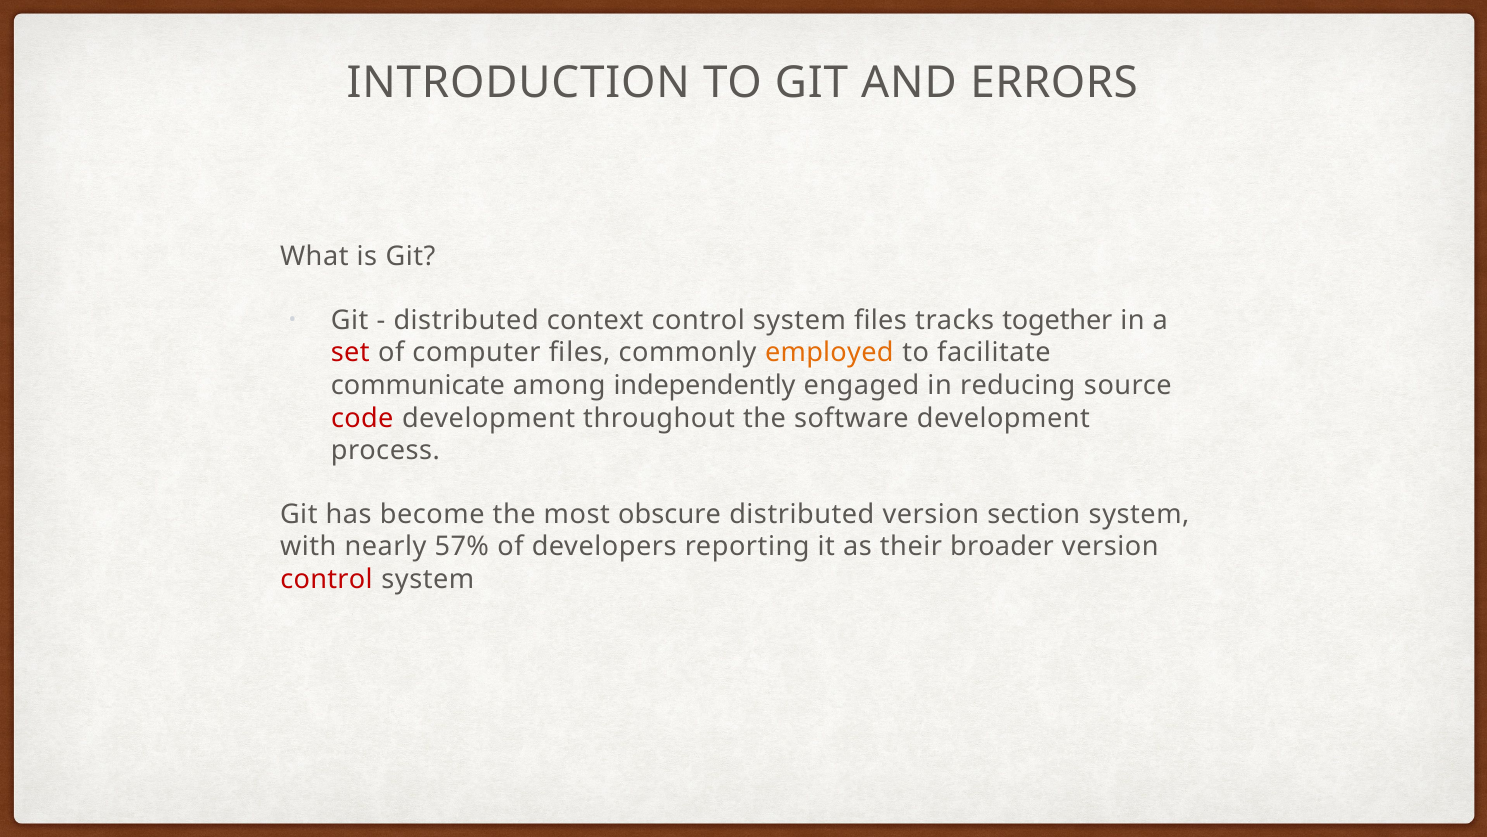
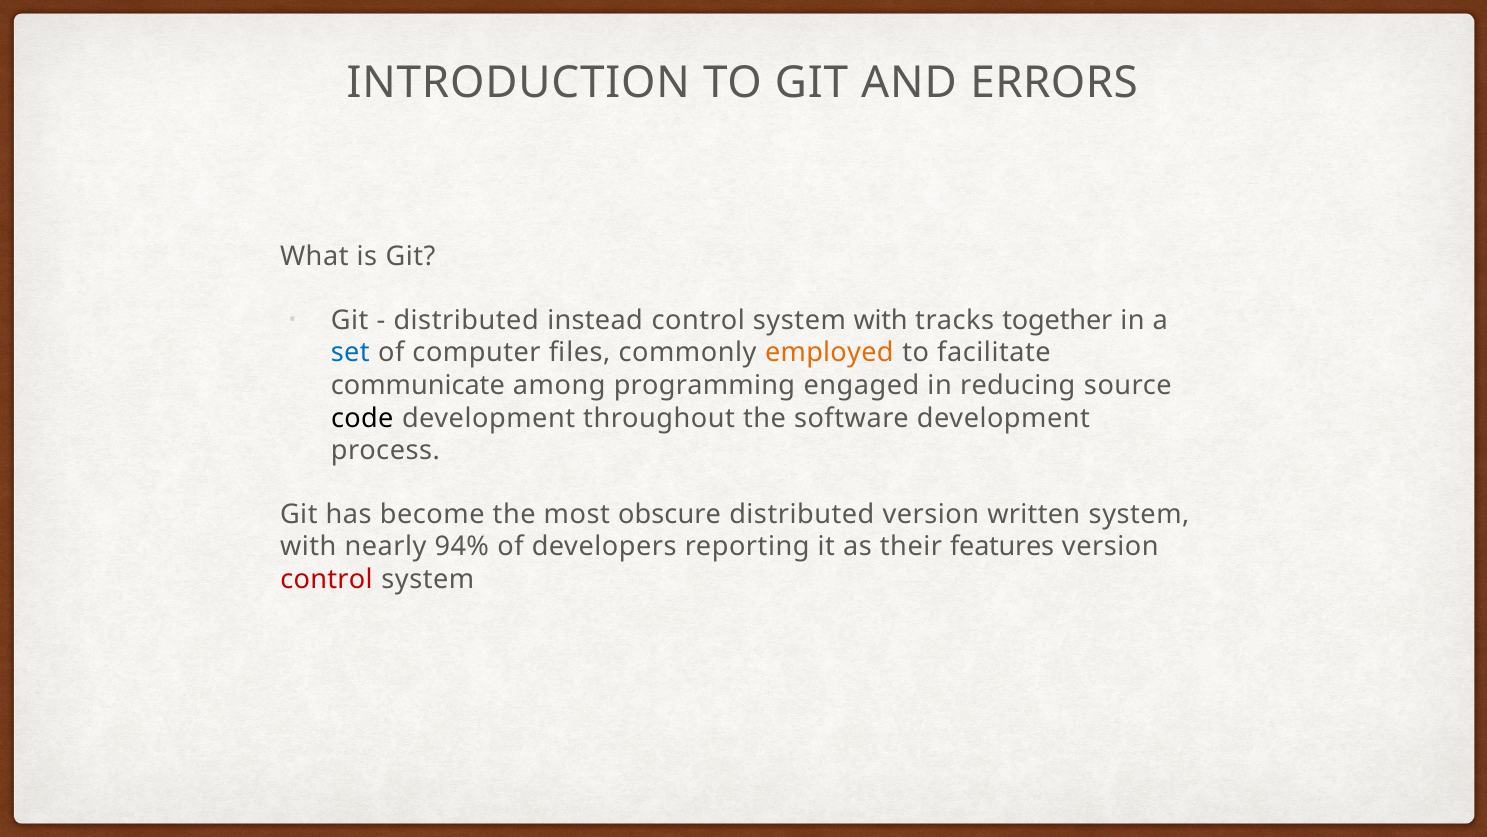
context: context -> instead
control system files: files -> with
set colour: red -> blue
independently: independently -> programming
code colour: red -> black
section: section -> written
57%: 57% -> 94%
broader: broader -> features
